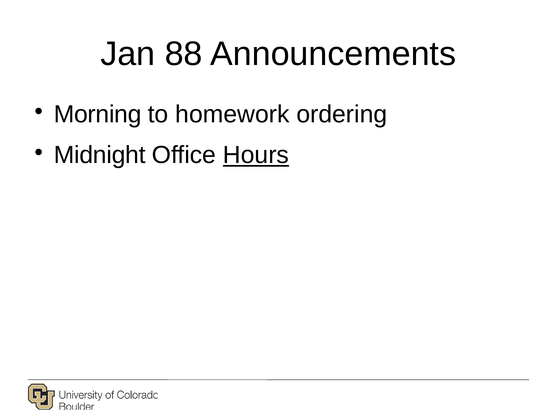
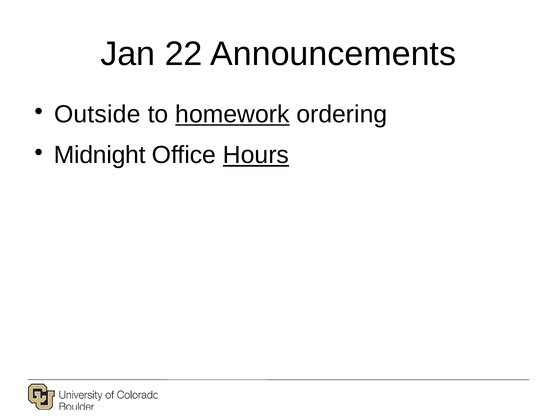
88: 88 -> 22
Morning: Morning -> Outside
homework underline: none -> present
